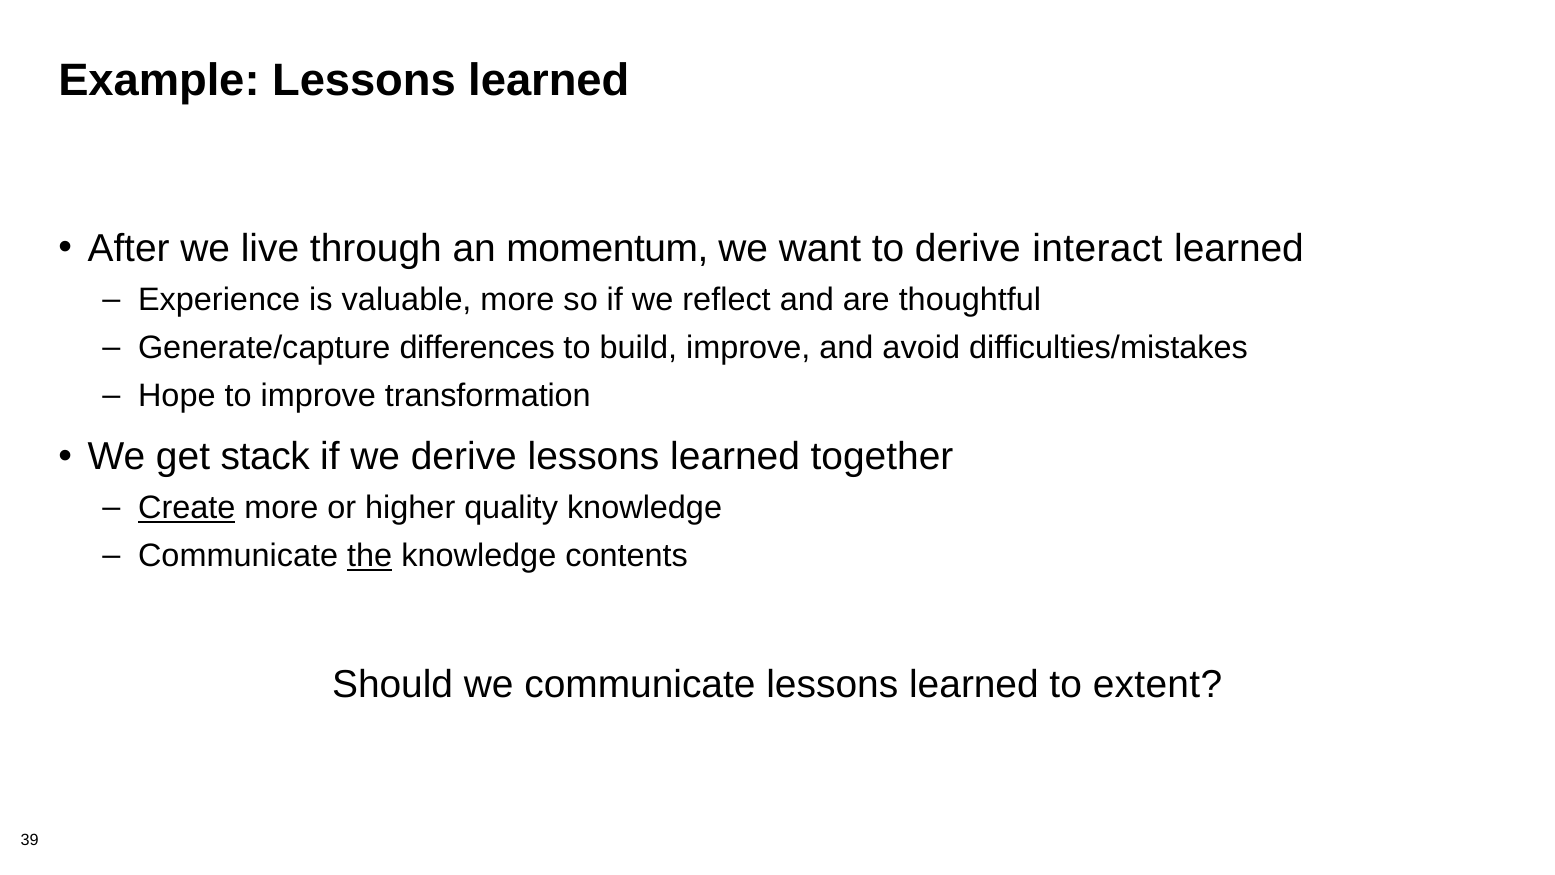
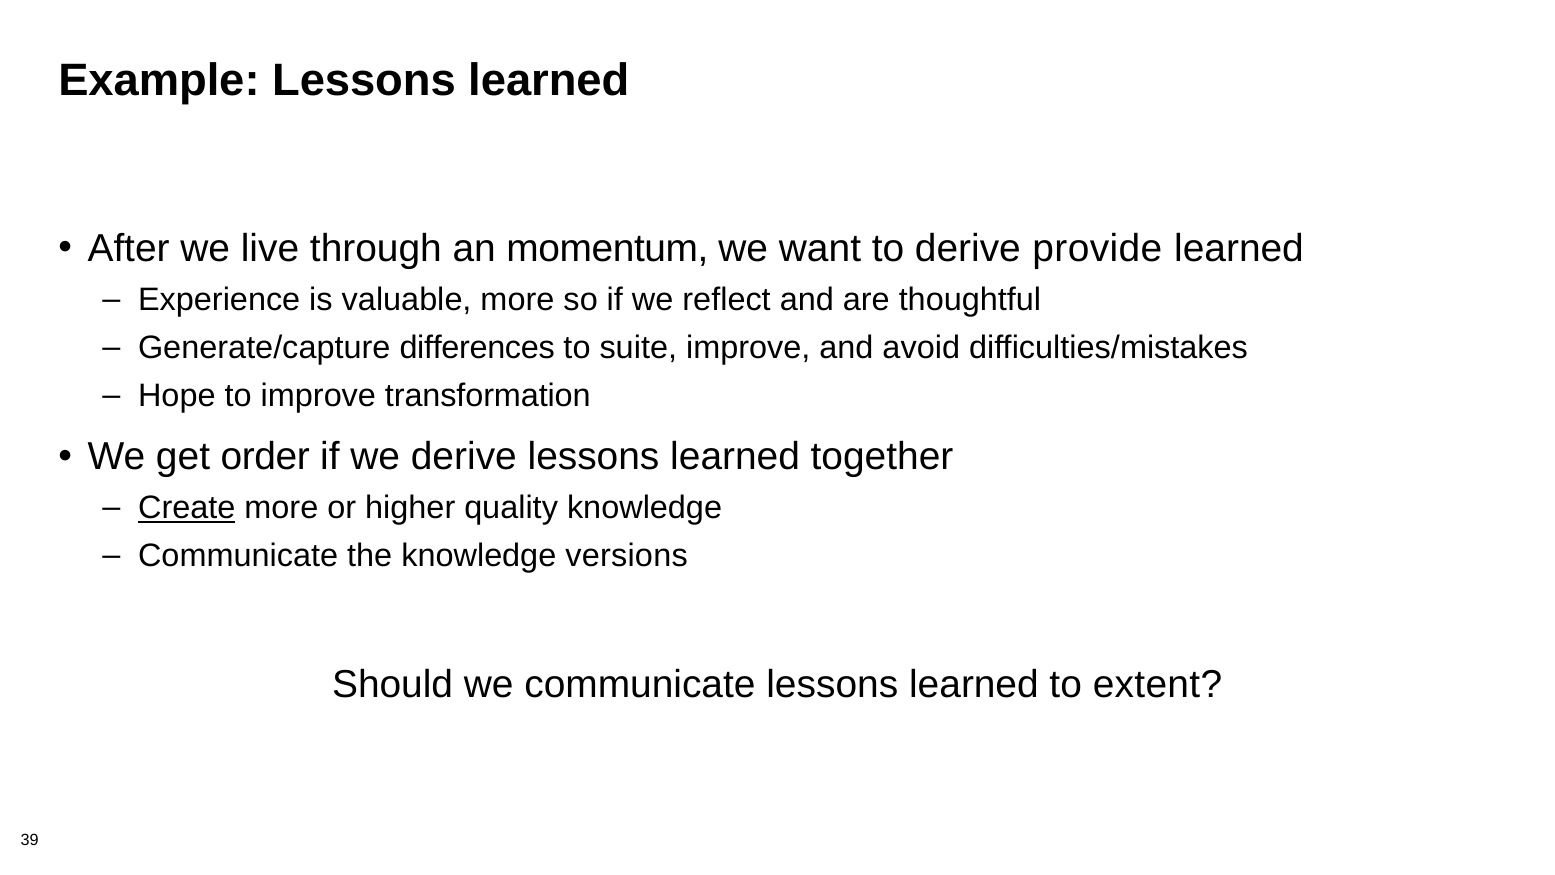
interact: interact -> provide
build: build -> suite
stack: stack -> order
the underline: present -> none
contents: contents -> versions
